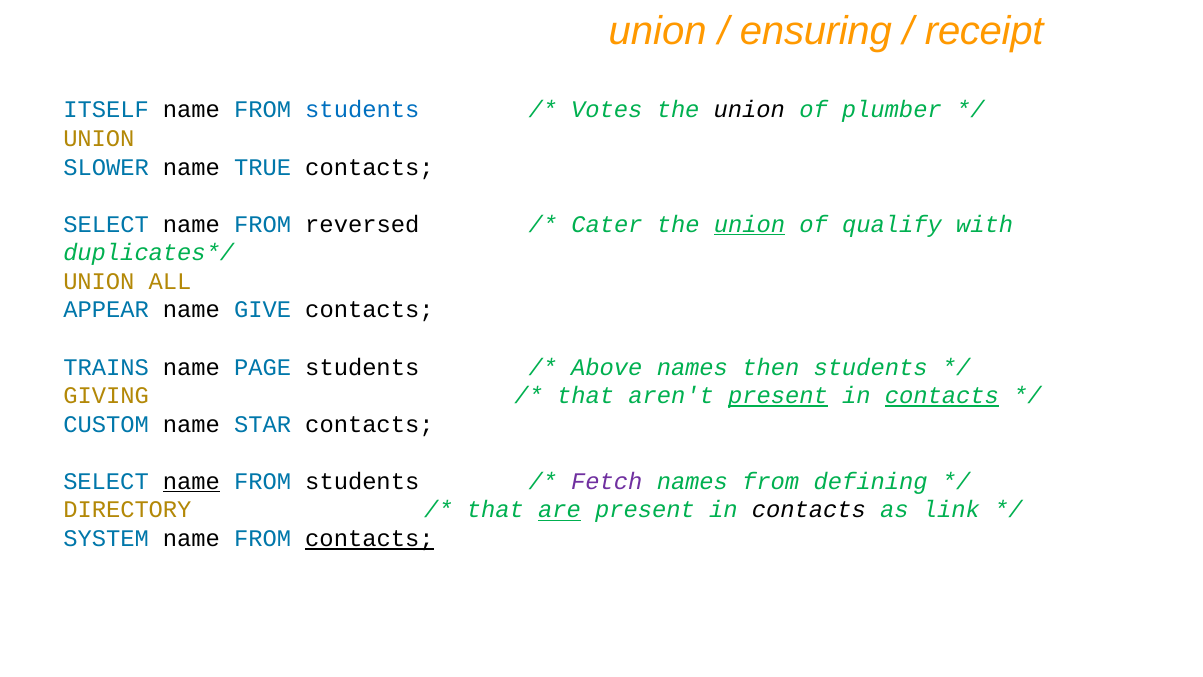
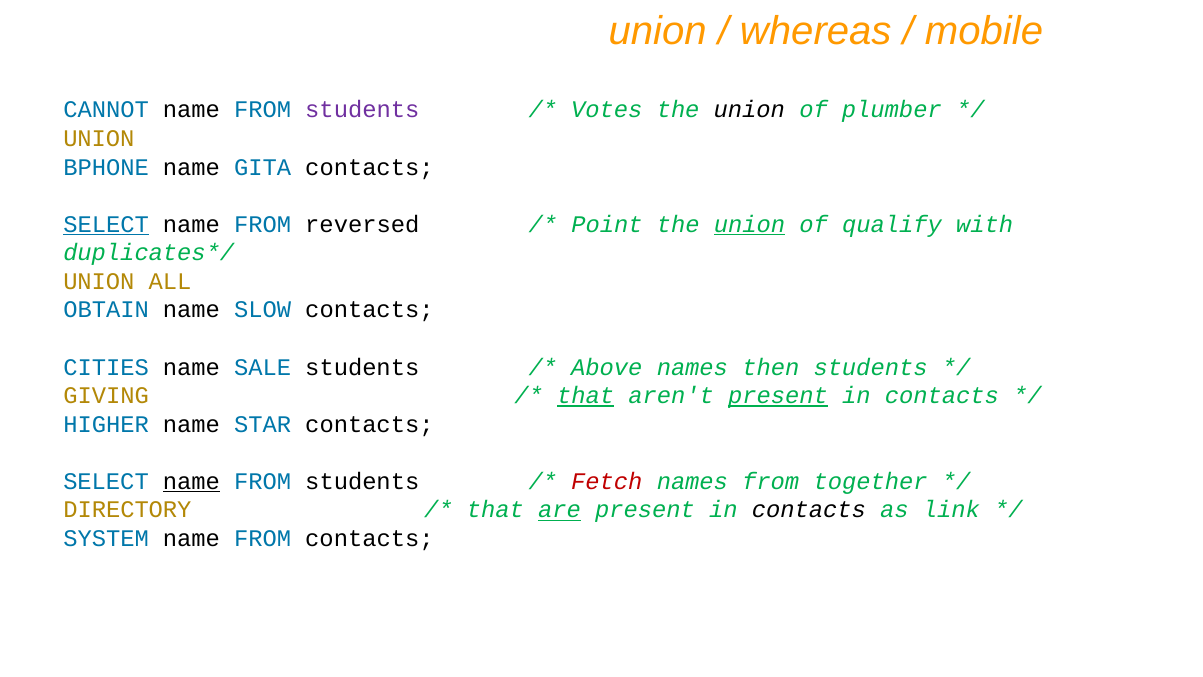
ensuring: ensuring -> whereas
receipt: receipt -> mobile
ITSELF: ITSELF -> CANNOT
students at (362, 110) colour: blue -> purple
SLOWER: SLOWER -> BPHONE
TRUE: TRUE -> GITA
SELECT at (106, 224) underline: none -> present
Cater: Cater -> Point
APPEAR: APPEAR -> OBTAIN
GIVE: GIVE -> SLOW
TRAINS: TRAINS -> CITIES
PAGE: PAGE -> SALE
that at (586, 396) underline: none -> present
contacts at (942, 396) underline: present -> none
CUSTOM: CUSTOM -> HIGHER
Fetch colour: purple -> red
defining: defining -> together
contacts at (369, 538) underline: present -> none
